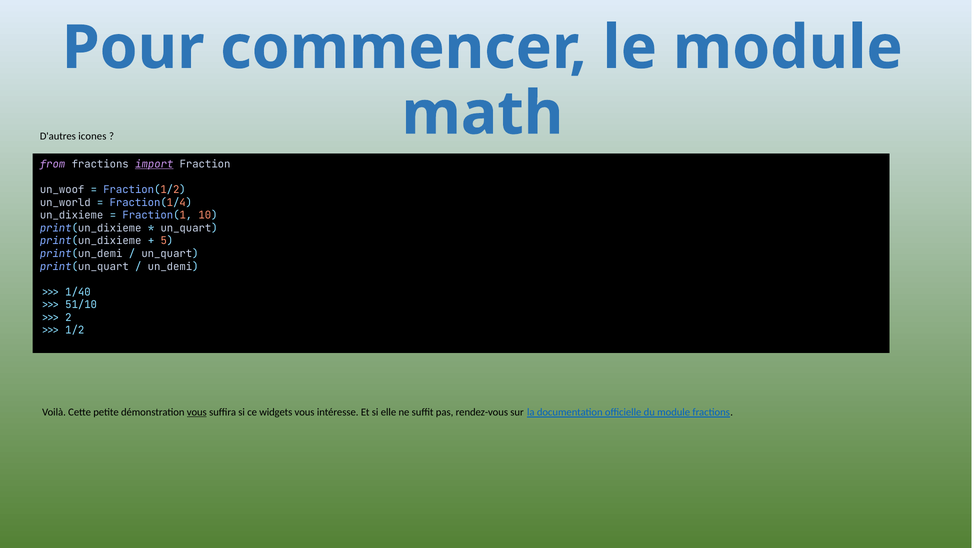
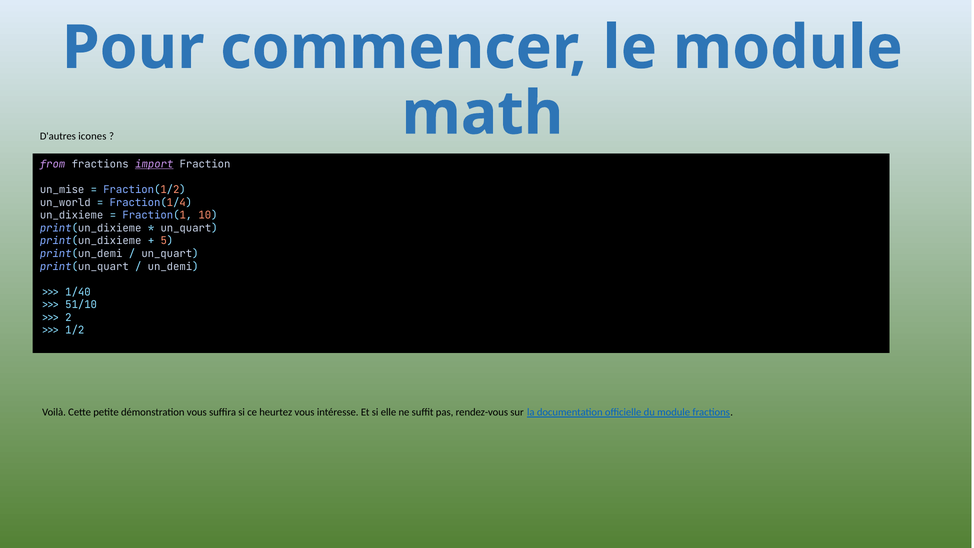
un_woof: un_woof -> un_mise
vous at (197, 412) underline: present -> none
widgets: widgets -> heurtez
